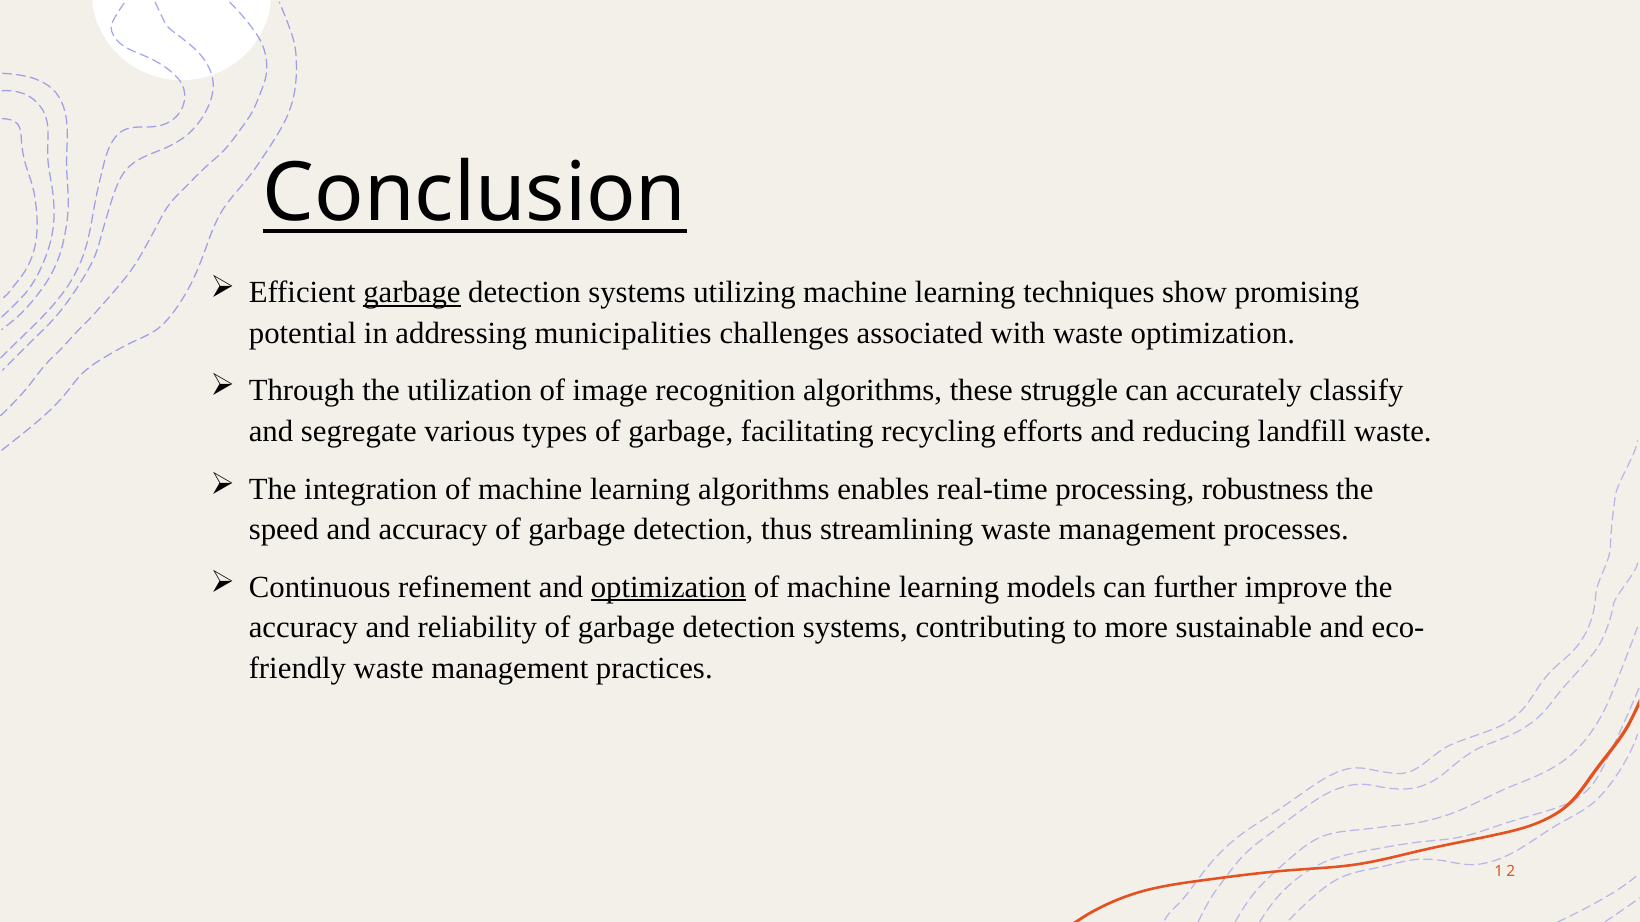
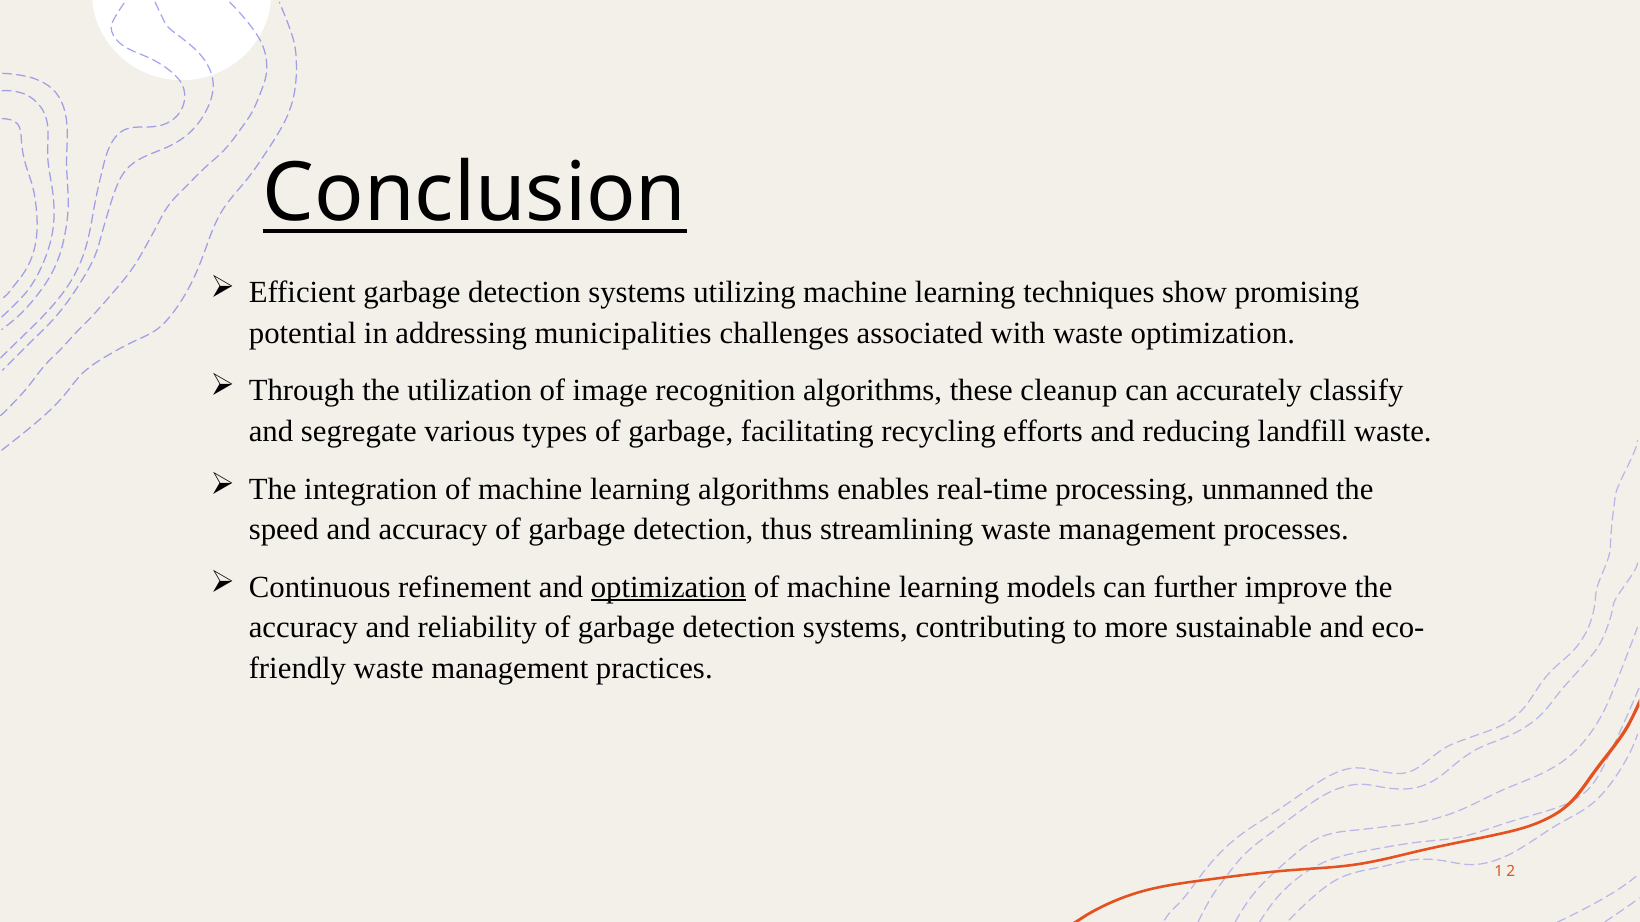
garbage at (412, 293) underline: present -> none
struggle: struggle -> cleanup
robustness: robustness -> unmanned
